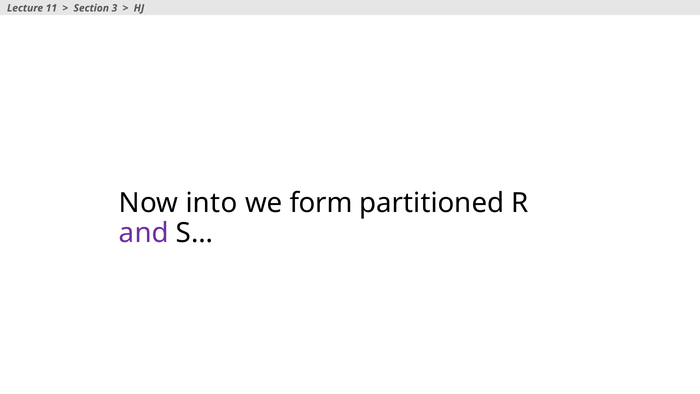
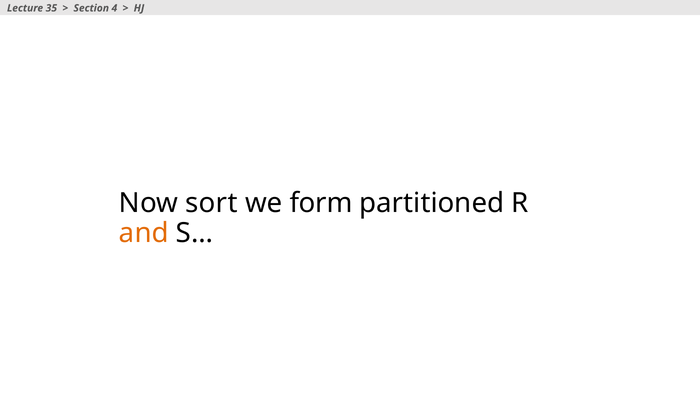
11: 11 -> 35
3: 3 -> 4
into: into -> sort
and colour: purple -> orange
